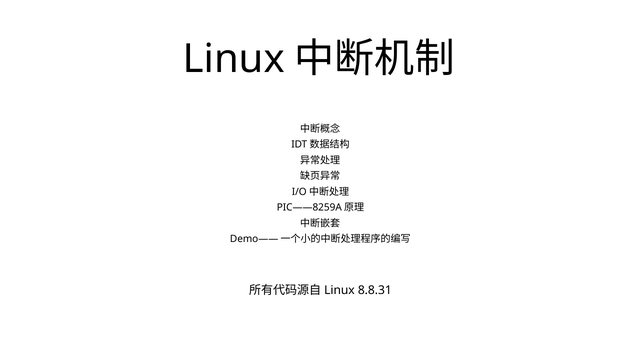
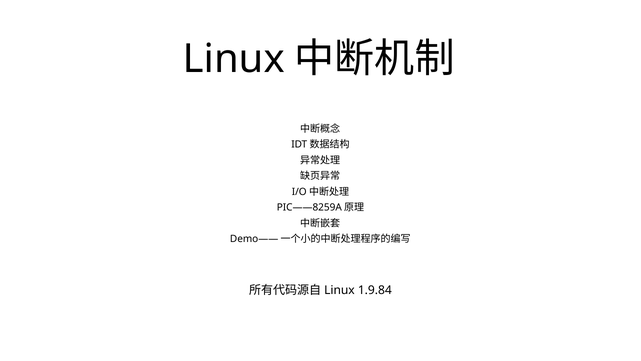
8.8.31: 8.8.31 -> 1.9.84
